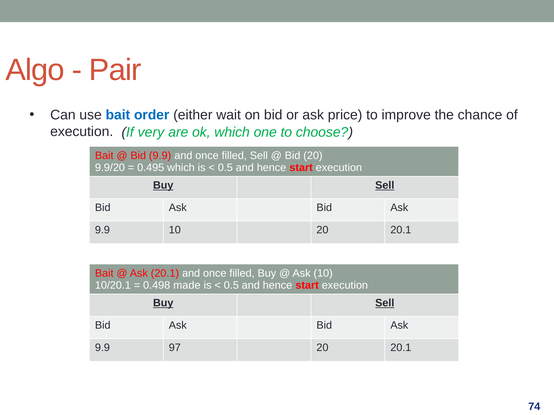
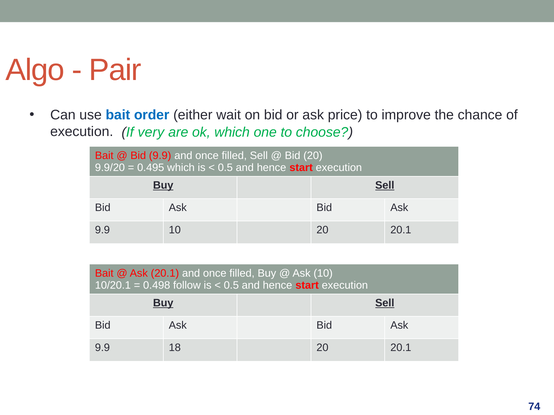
made: made -> follow
97: 97 -> 18
